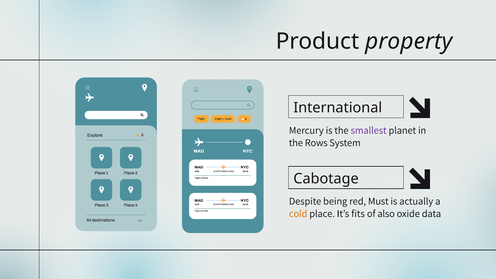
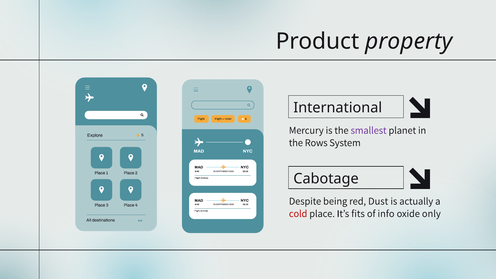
Must: Must -> Dust
cold colour: orange -> red
also: also -> info
data: data -> only
